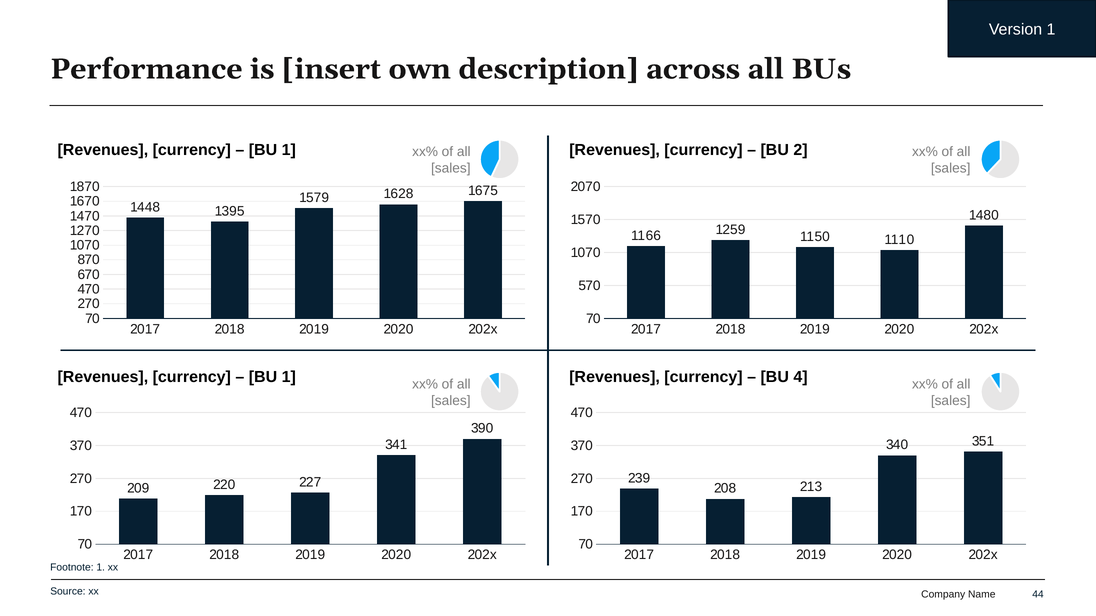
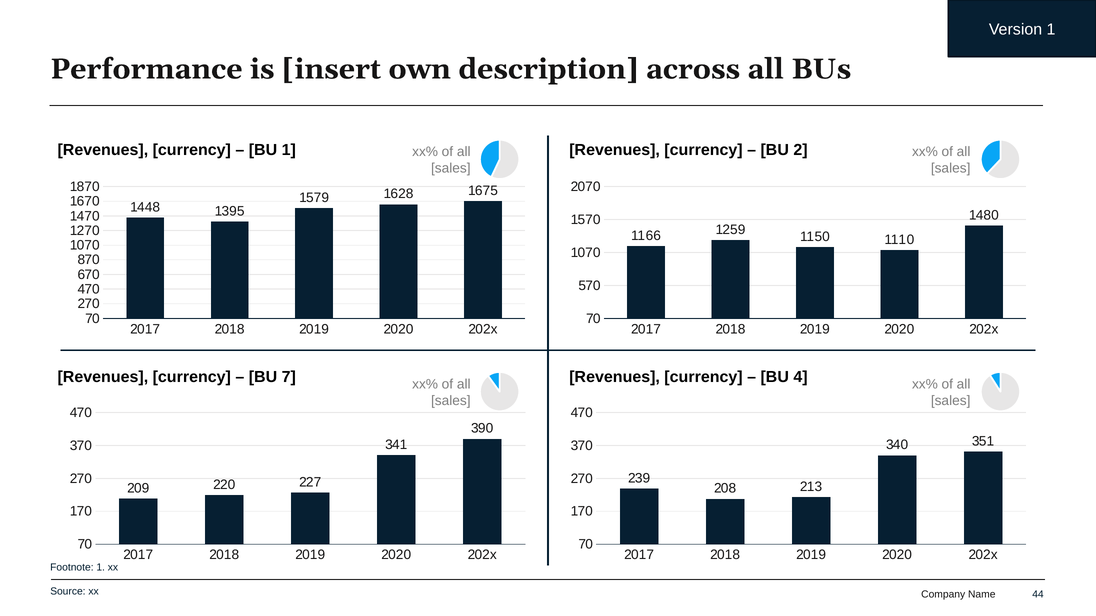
1 at (289, 377): 1 -> 7
